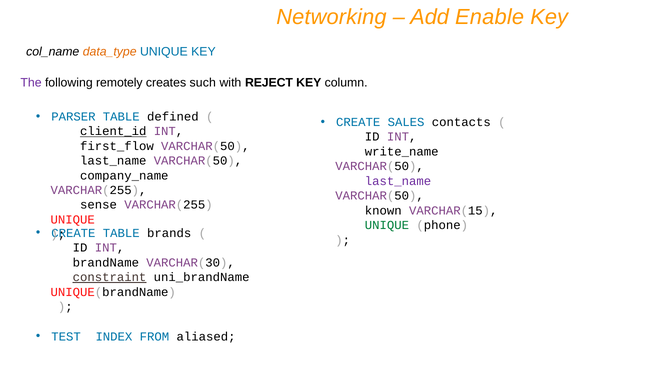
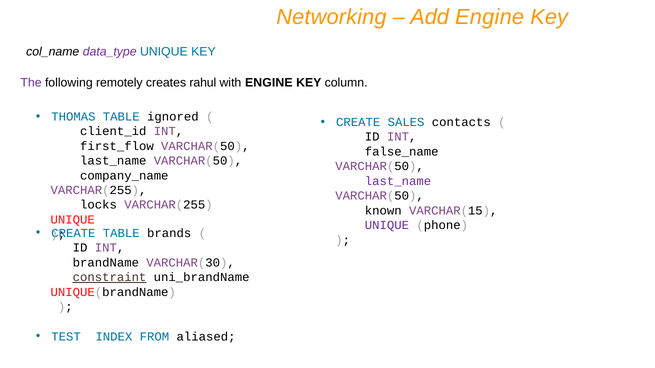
Add Enable: Enable -> Engine
data_type colour: orange -> purple
such: such -> rahul
with REJECT: REJECT -> ENGINE
PARSER: PARSER -> THOMAS
defined: defined -> ignored
client_id underline: present -> none
write_name: write_name -> false_name
sense: sense -> locks
UNIQUE at (387, 225) colour: green -> purple
